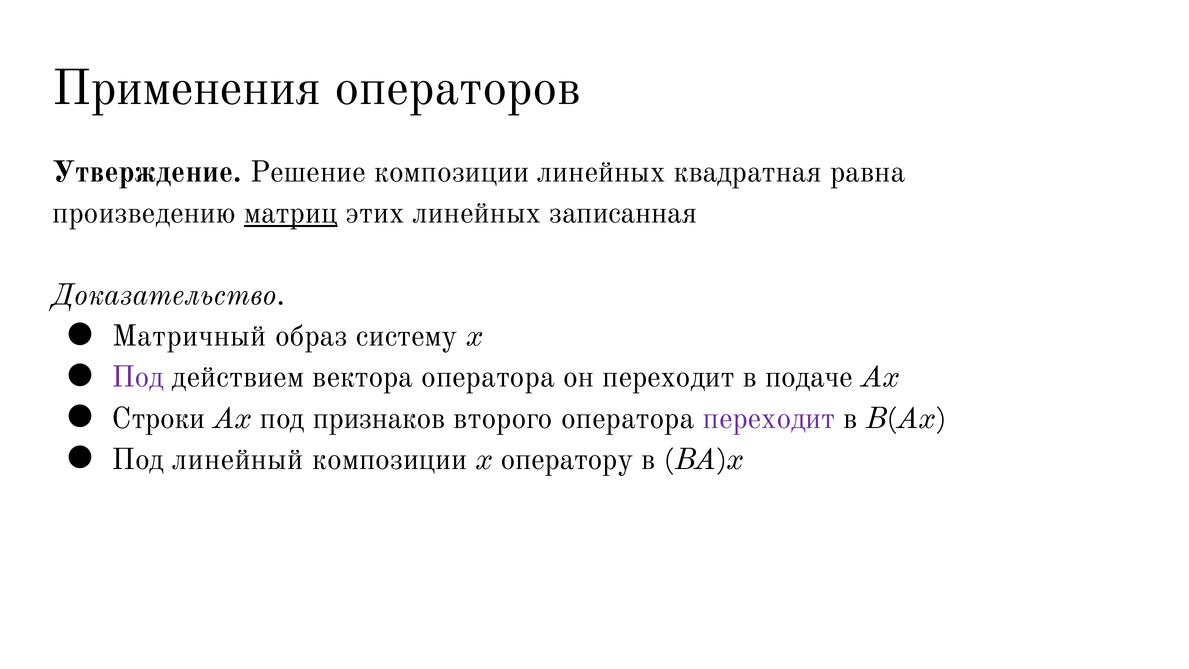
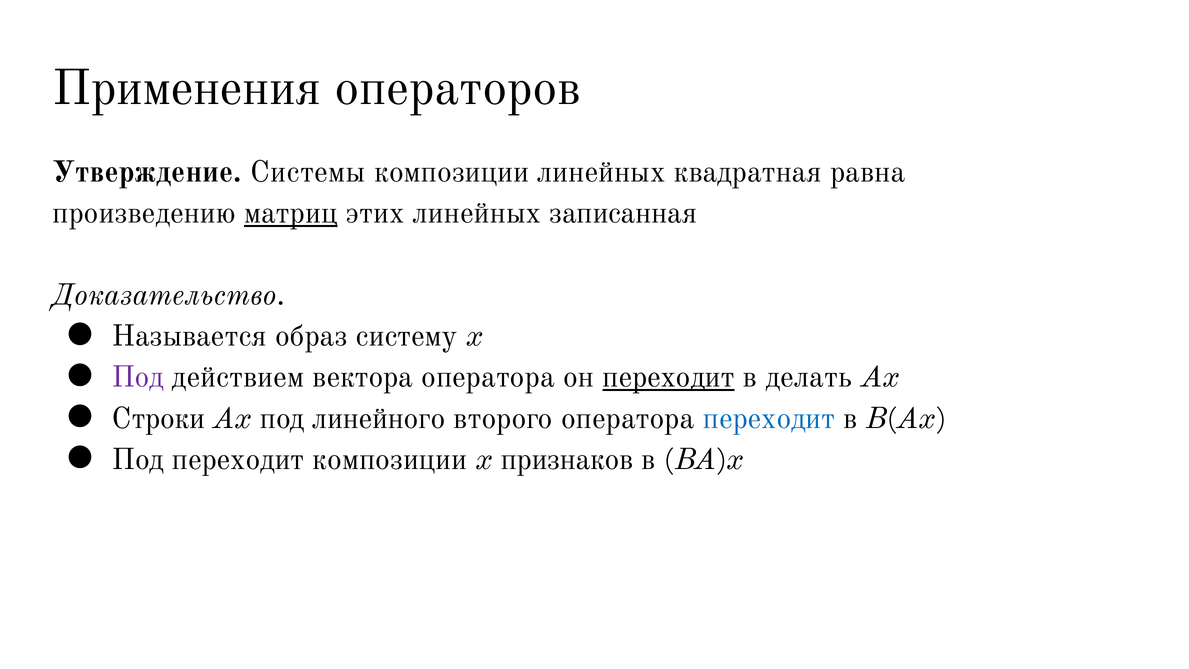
Решение: Решение -> Системы
Матричный: Матричный -> Называется
переходит at (669, 377) underline: none -> present
подаче: подаче -> делать
признаков: признаков -> линейного
переходит at (769, 418) colour: purple -> blue
Под линейный: линейный -> переходит
оператору: оператору -> признаков
